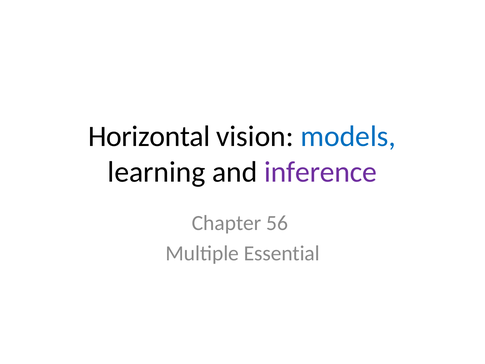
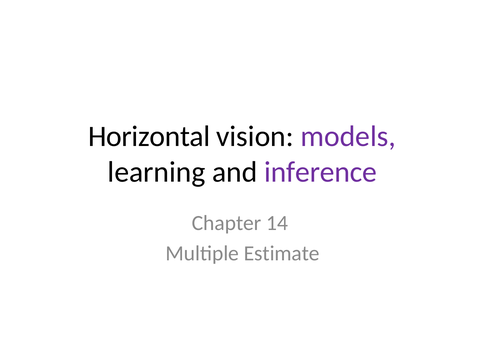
models colour: blue -> purple
56: 56 -> 14
Essential: Essential -> Estimate
